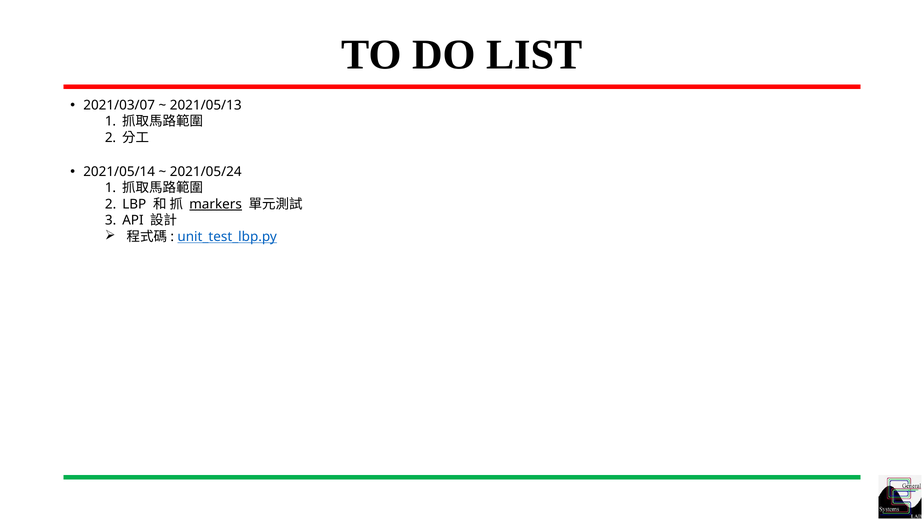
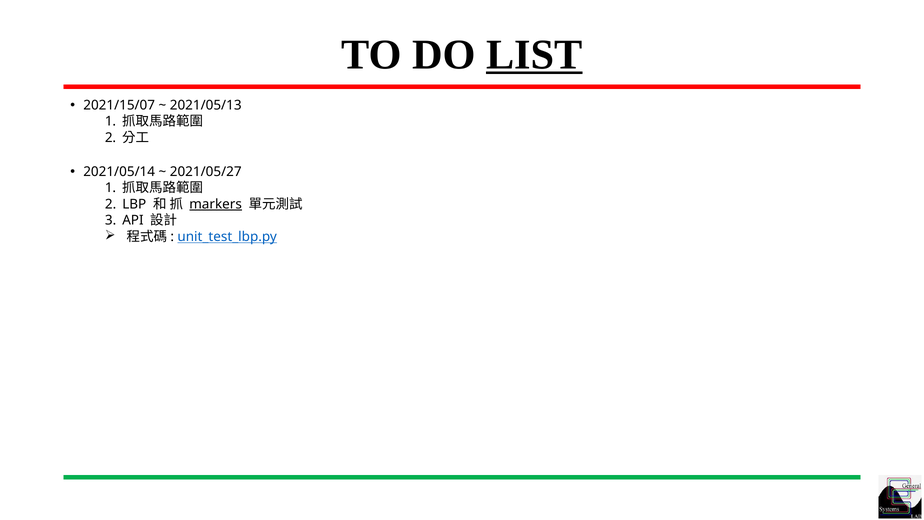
LIST underline: none -> present
2021/03/07: 2021/03/07 -> 2021/15/07
2021/05/24: 2021/05/24 -> 2021/05/27
